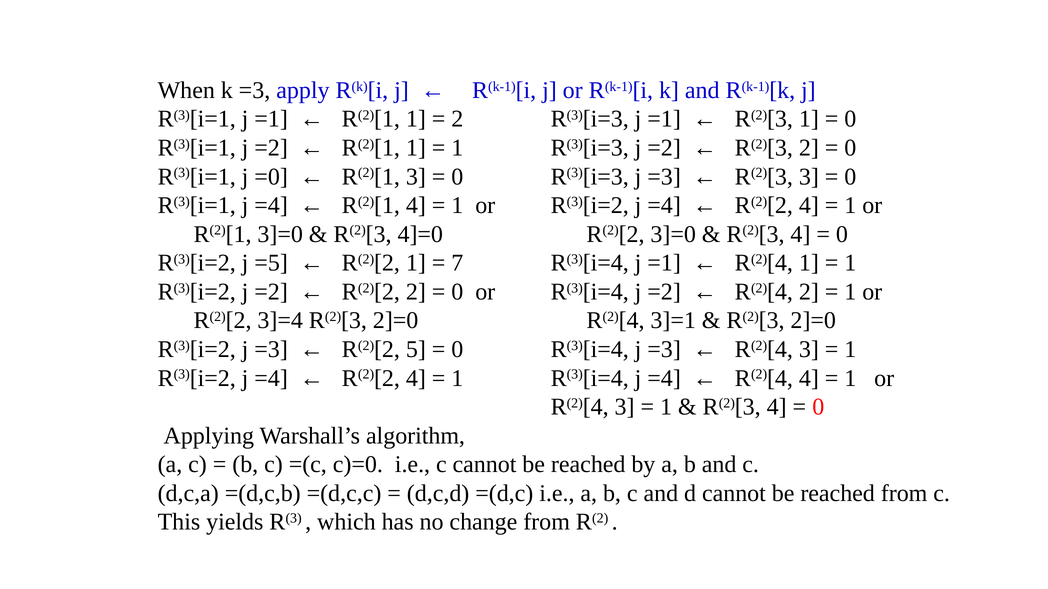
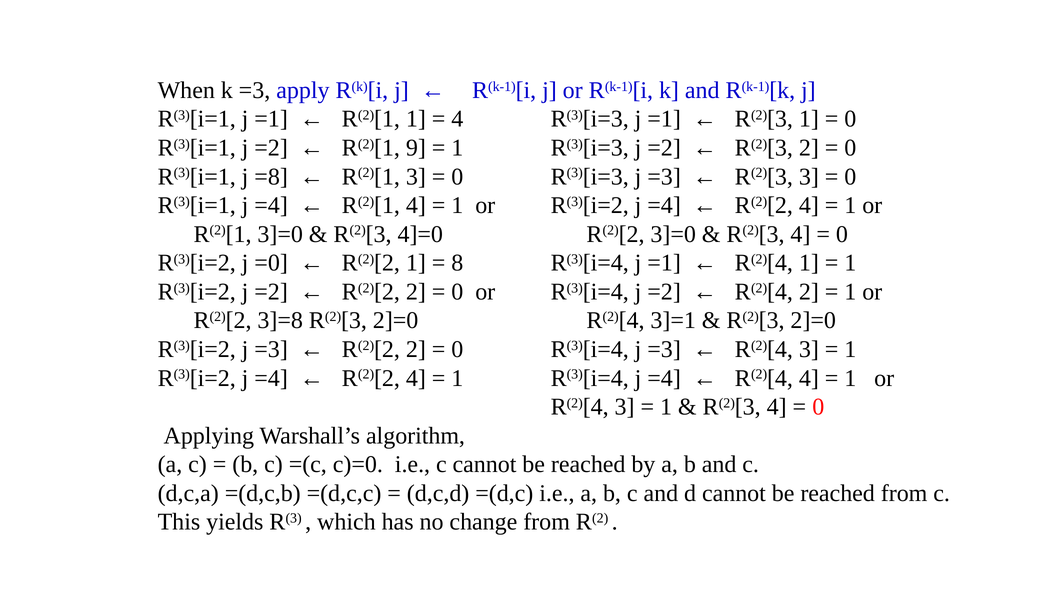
2 at (457, 119): 2 -> 4
1 at (416, 148): 1 -> 9
=0: =0 -> =8
=5: =5 -> =0
7: 7 -> 8
3]=4: 3]=4 -> 3]=8
5 at (416, 350): 5 -> 2
